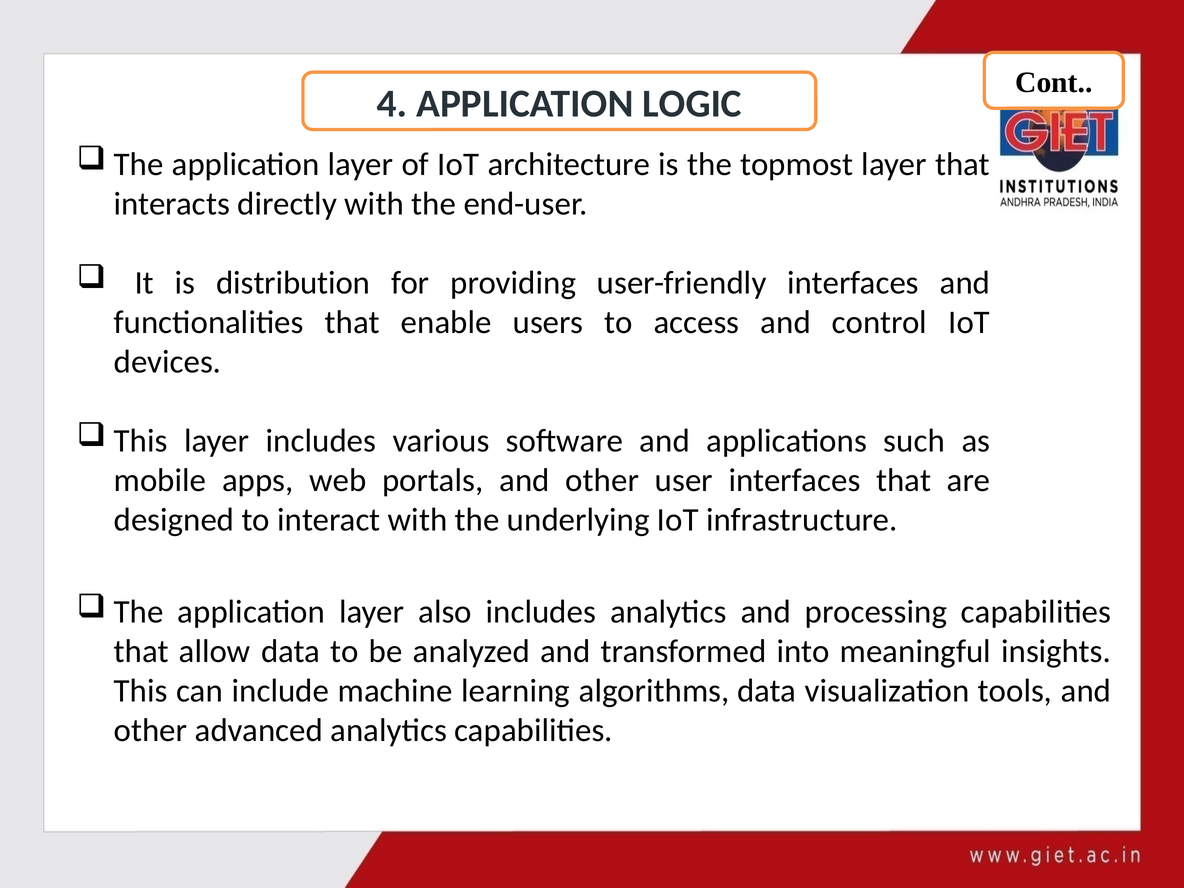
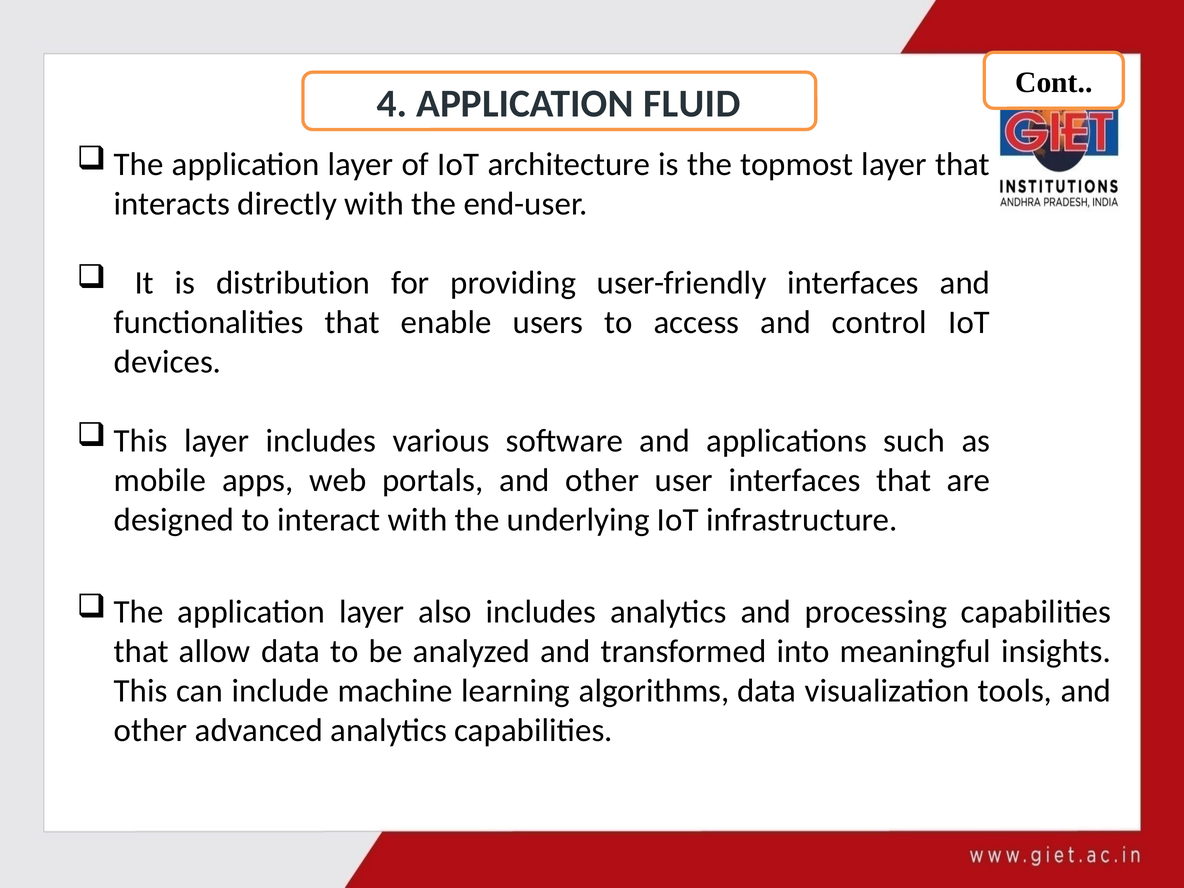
LOGIC: LOGIC -> FLUID
